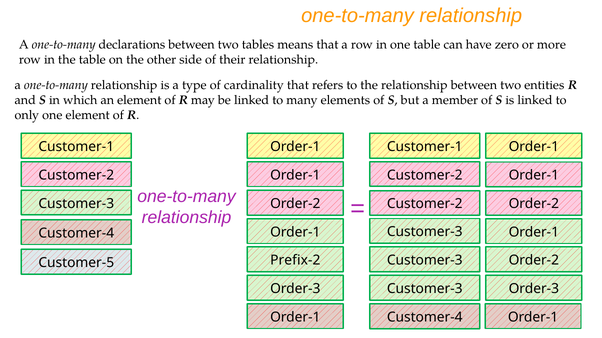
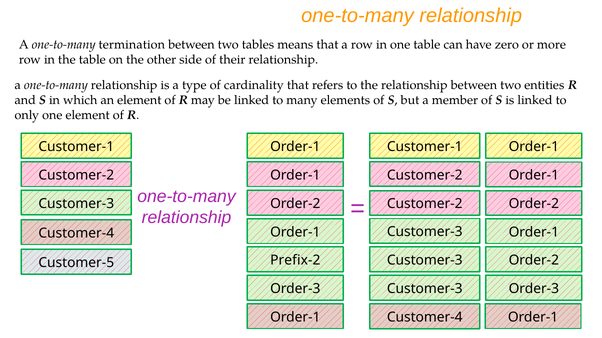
declarations: declarations -> termination
